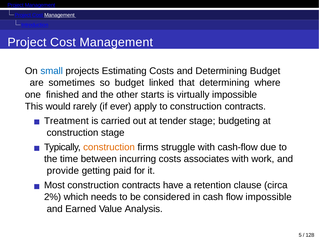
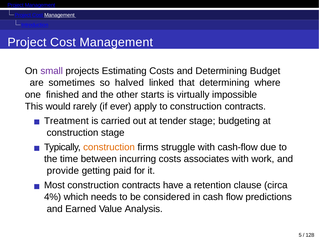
small colour: blue -> purple
so budget: budget -> halved
2%: 2% -> 4%
flow impossible: impossible -> predictions
